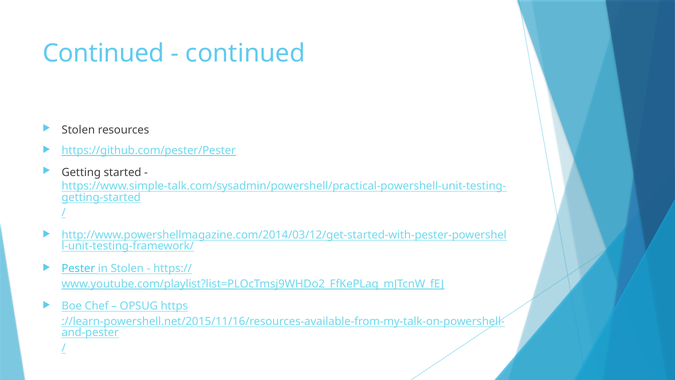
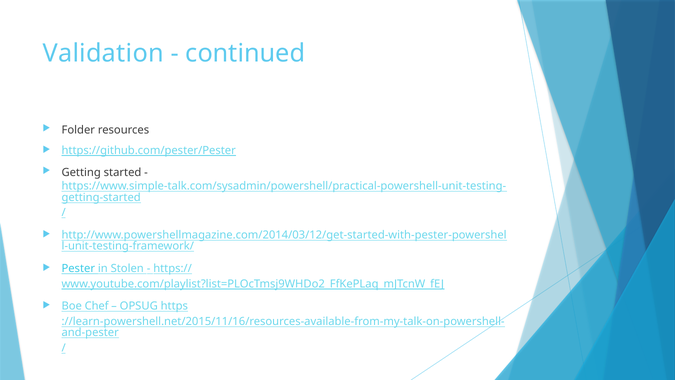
Continued at (103, 53): Continued -> Validation
Stolen at (78, 130): Stolen -> Folder
